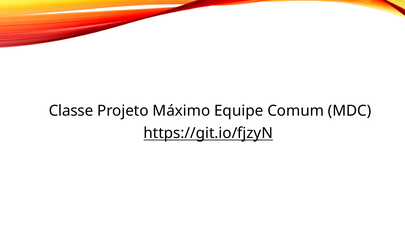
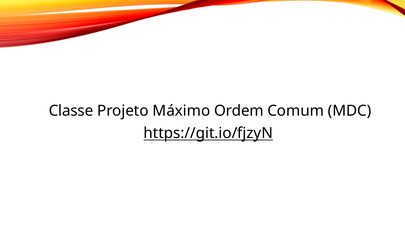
Equipe: Equipe -> Ordem
